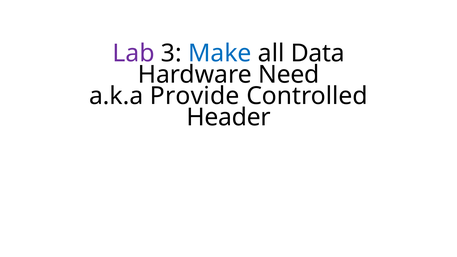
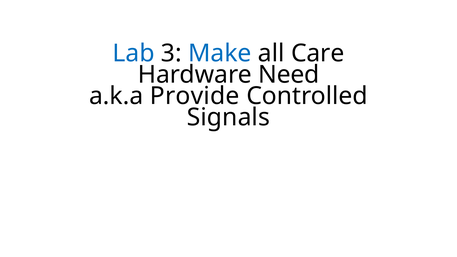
Lab colour: purple -> blue
Data: Data -> Care
Header: Header -> Signals
